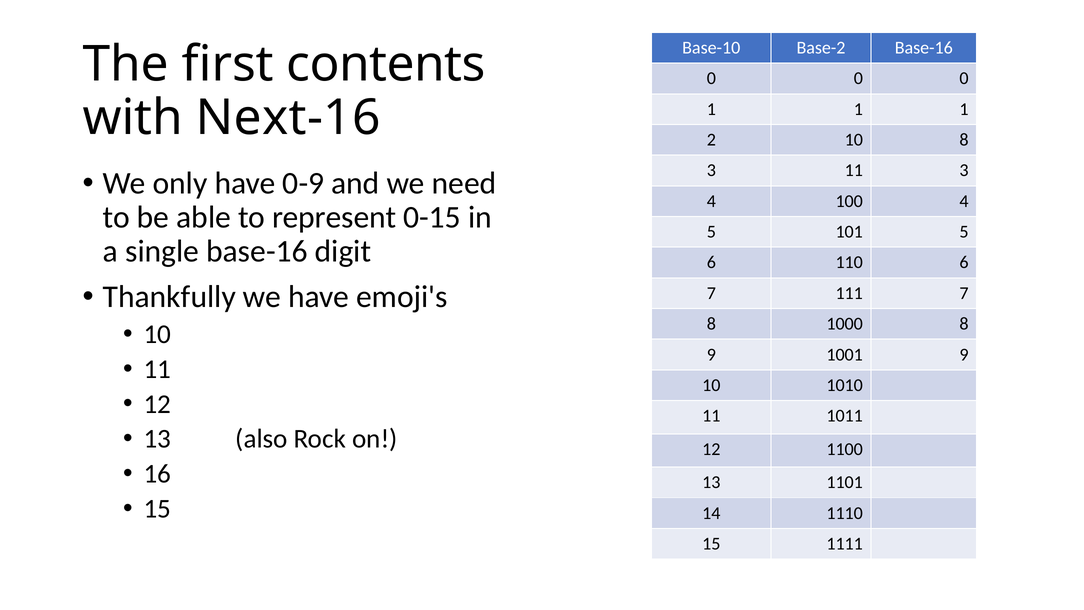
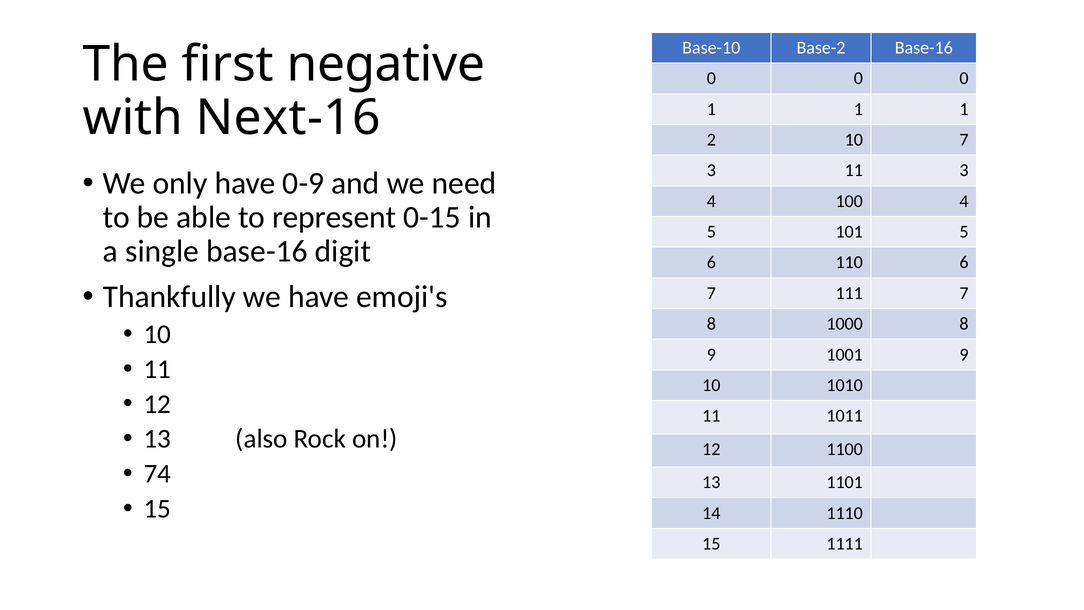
contents: contents -> negative
10 8: 8 -> 7
16: 16 -> 74
